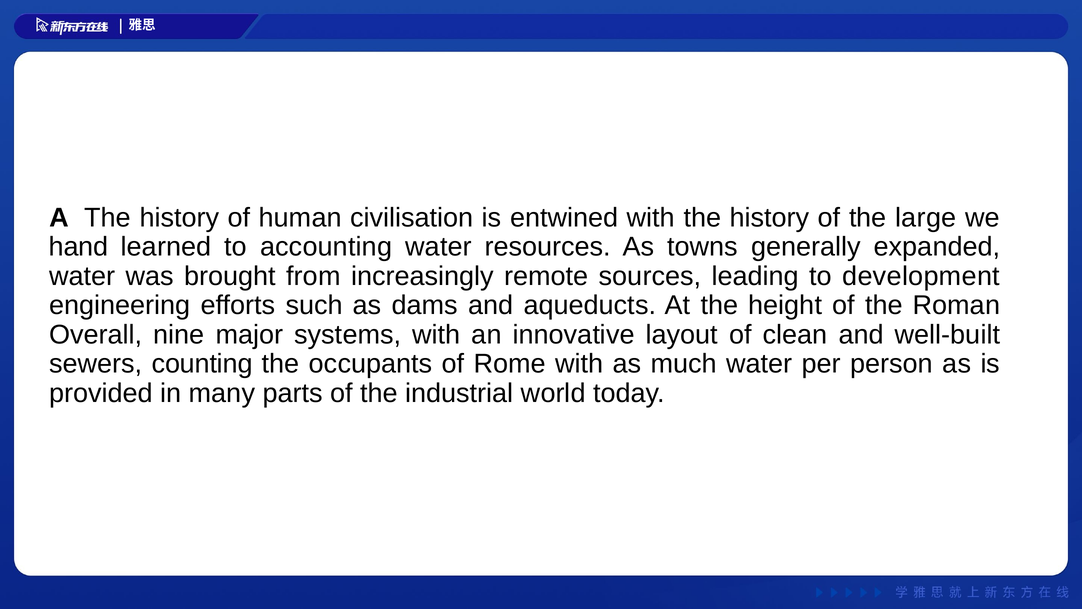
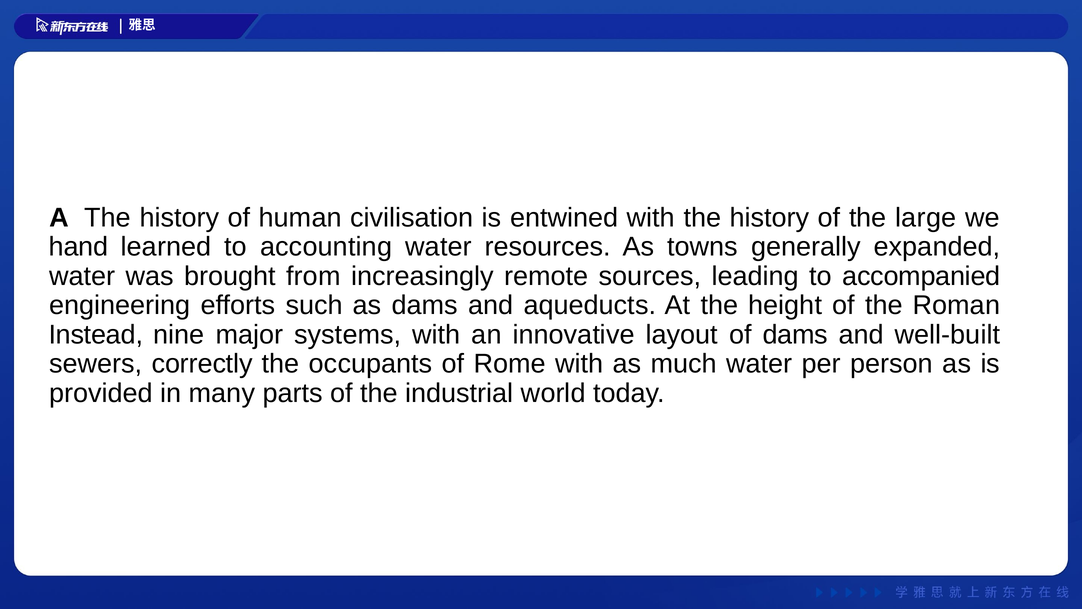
development: development -> accompanied
Overall: Overall -> Instead
of clean: clean -> dams
counting: counting -> correctly
